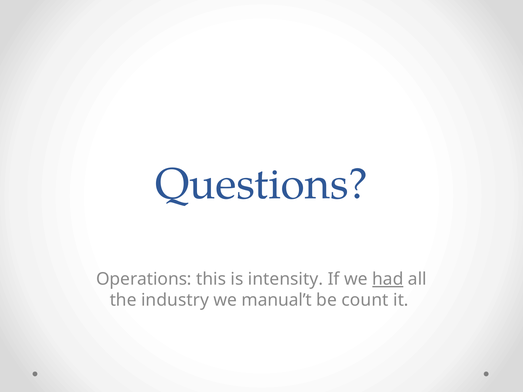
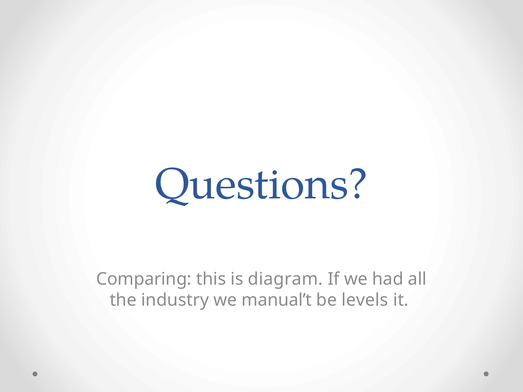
Operations: Operations -> Comparing
intensity: intensity -> diagram
had underline: present -> none
count: count -> levels
